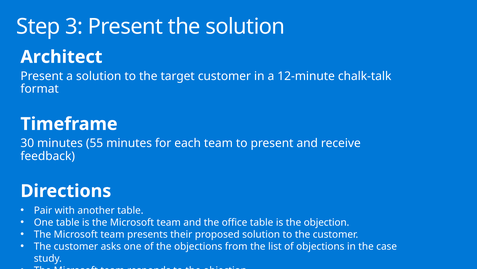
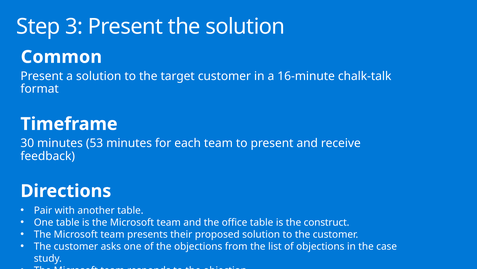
Architect: Architect -> Common
12-minute: 12-minute -> 16-minute
55: 55 -> 53
is the objection: objection -> construct
